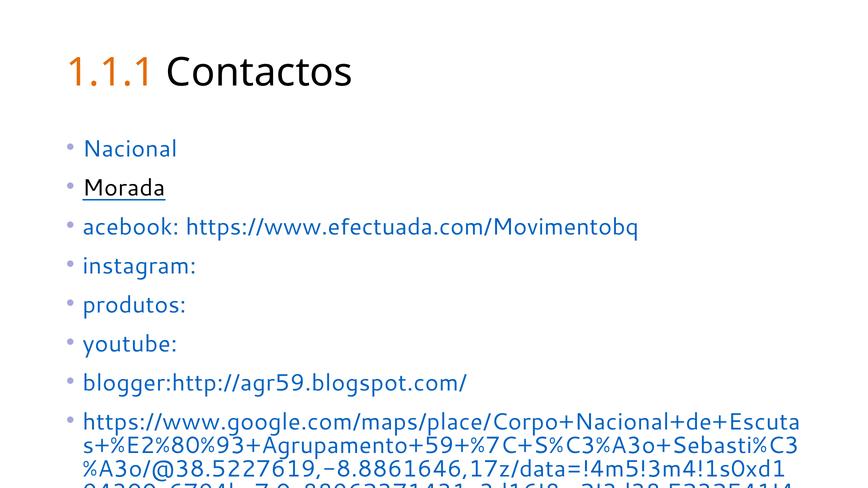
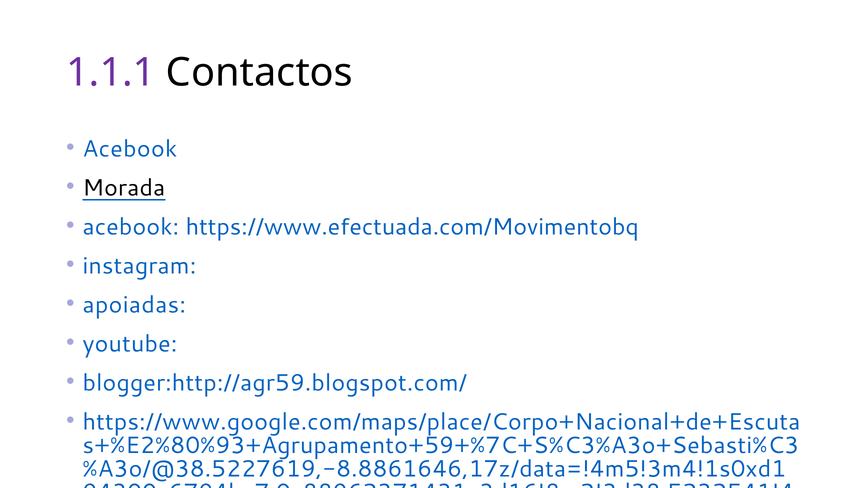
1.1.1 colour: orange -> purple
Nacional at (130, 149): Nacional -> Acebook
produtos: produtos -> apoiadas
